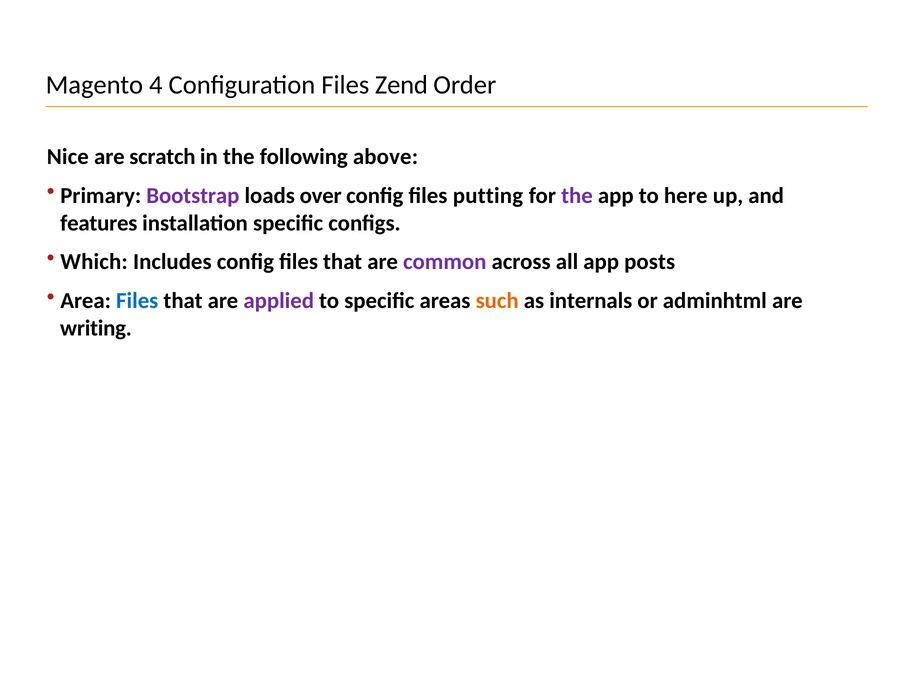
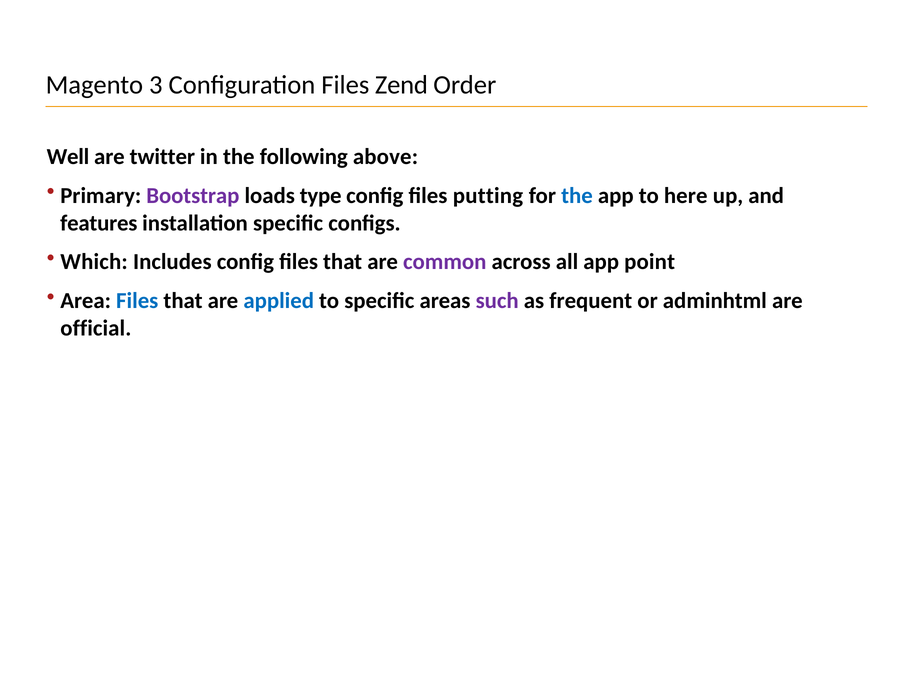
4: 4 -> 3
Nice: Nice -> Well
scratch: scratch -> twitter
over: over -> type
the at (577, 196) colour: purple -> blue
posts: posts -> point
applied colour: purple -> blue
such colour: orange -> purple
internals: internals -> frequent
writing: writing -> official
